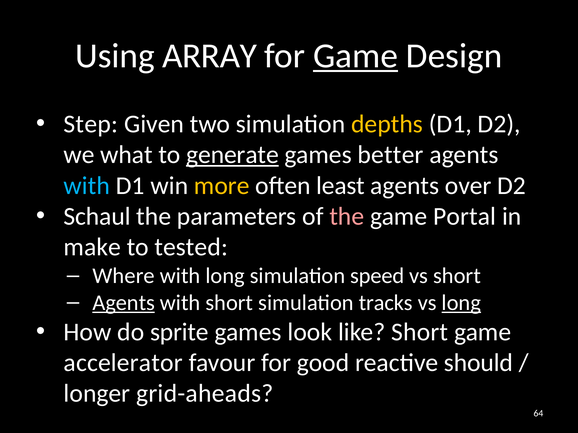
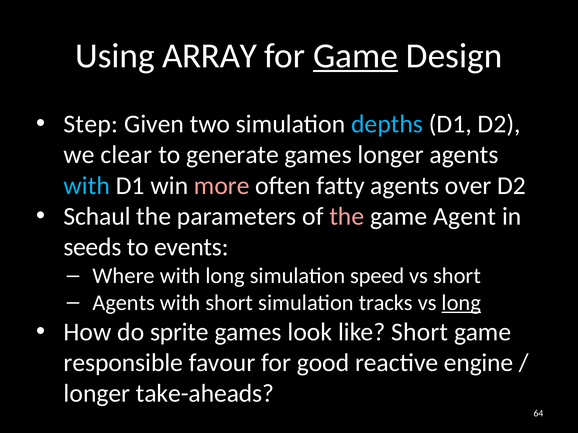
depths colour: yellow -> light blue
what: what -> clear
generate underline: present -> none
games better: better -> longer
more colour: yellow -> pink
least: least -> fatty
Portal: Portal -> Agent
make: make -> seeds
tested: tested -> events
Agents at (124, 303) underline: present -> none
accelerator: accelerator -> responsible
should: should -> engine
grid-aheads: grid-aheads -> take-aheads
